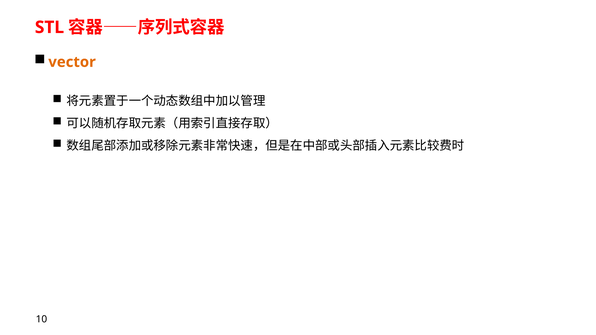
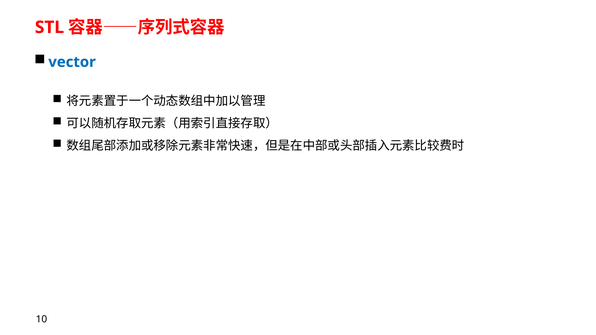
vector colour: orange -> blue
